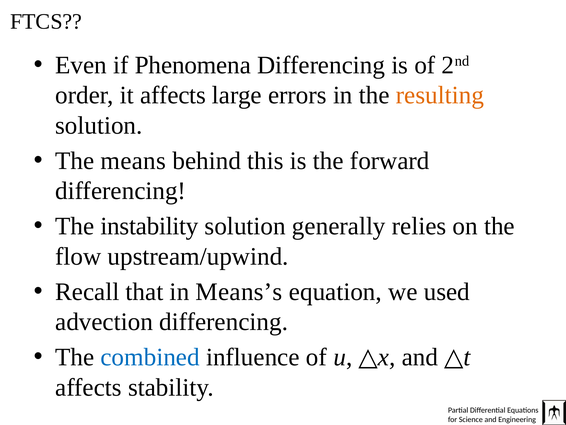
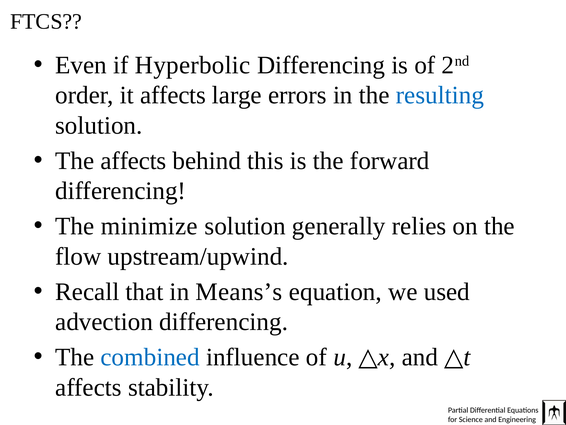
Phenomena: Phenomena -> Hyperbolic
resulting colour: orange -> blue
The means: means -> affects
instability: instability -> minimize
